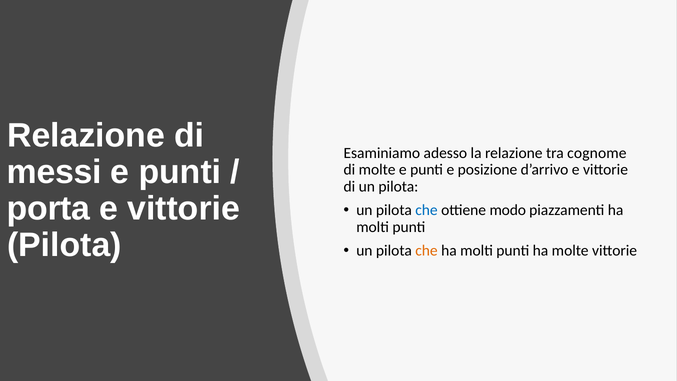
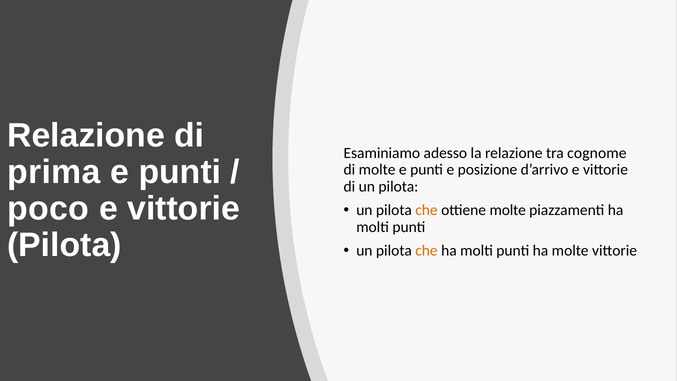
messi: messi -> prima
porta: porta -> poco
che at (426, 210) colour: blue -> orange
ottiene modo: modo -> molte
